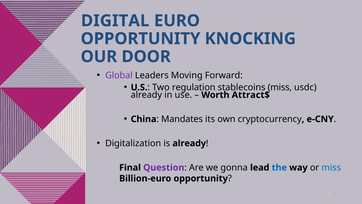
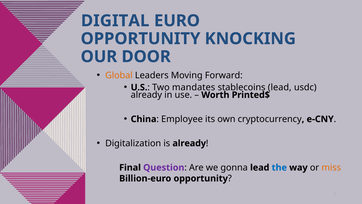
Global colour: purple -> orange
regulation: regulation -> mandates
stablecoins miss: miss -> lead
Attract$: Attract$ -> Printed$
Mandates: Mandates -> Employee
miss at (331, 167) colour: blue -> orange
